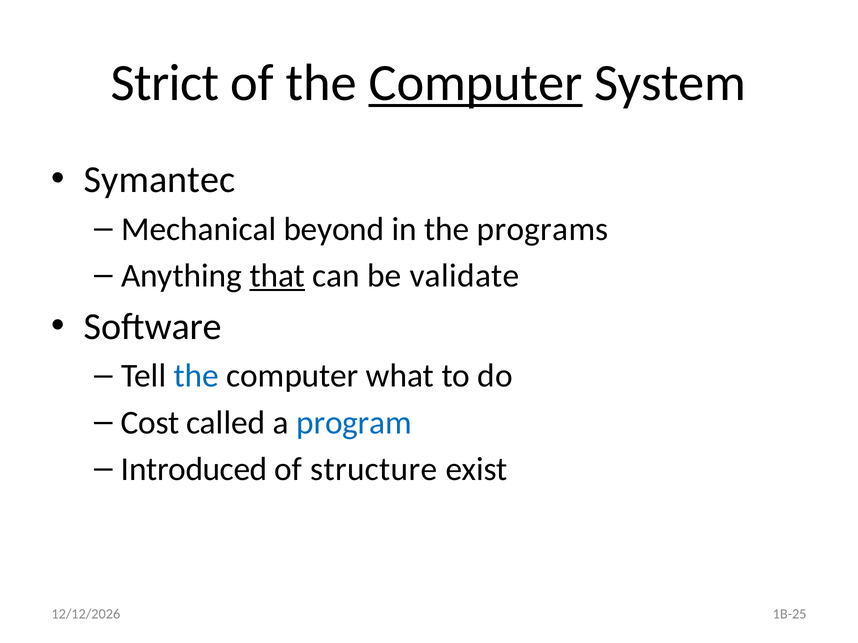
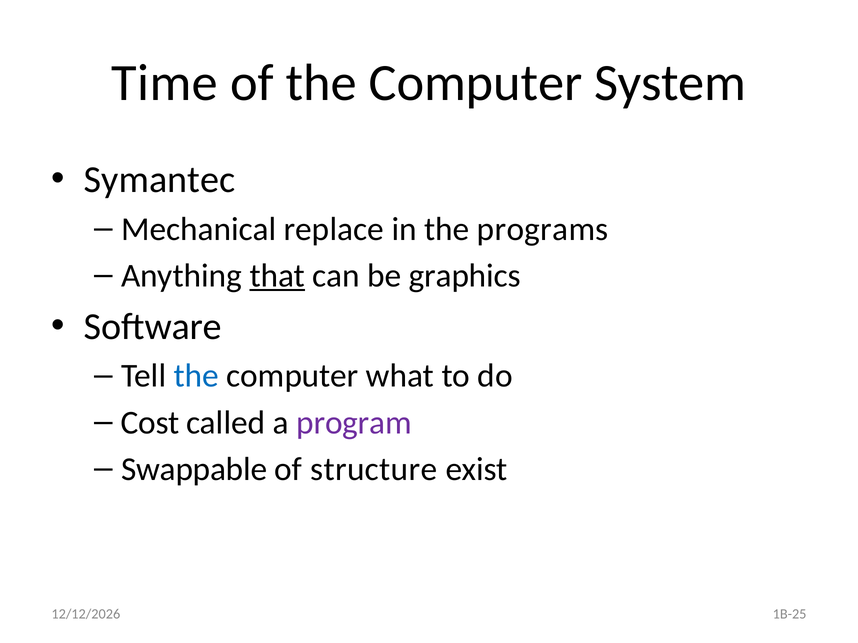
Strict: Strict -> Time
Computer at (476, 83) underline: present -> none
beyond: beyond -> replace
validate: validate -> graphics
program colour: blue -> purple
Introduced: Introduced -> Swappable
